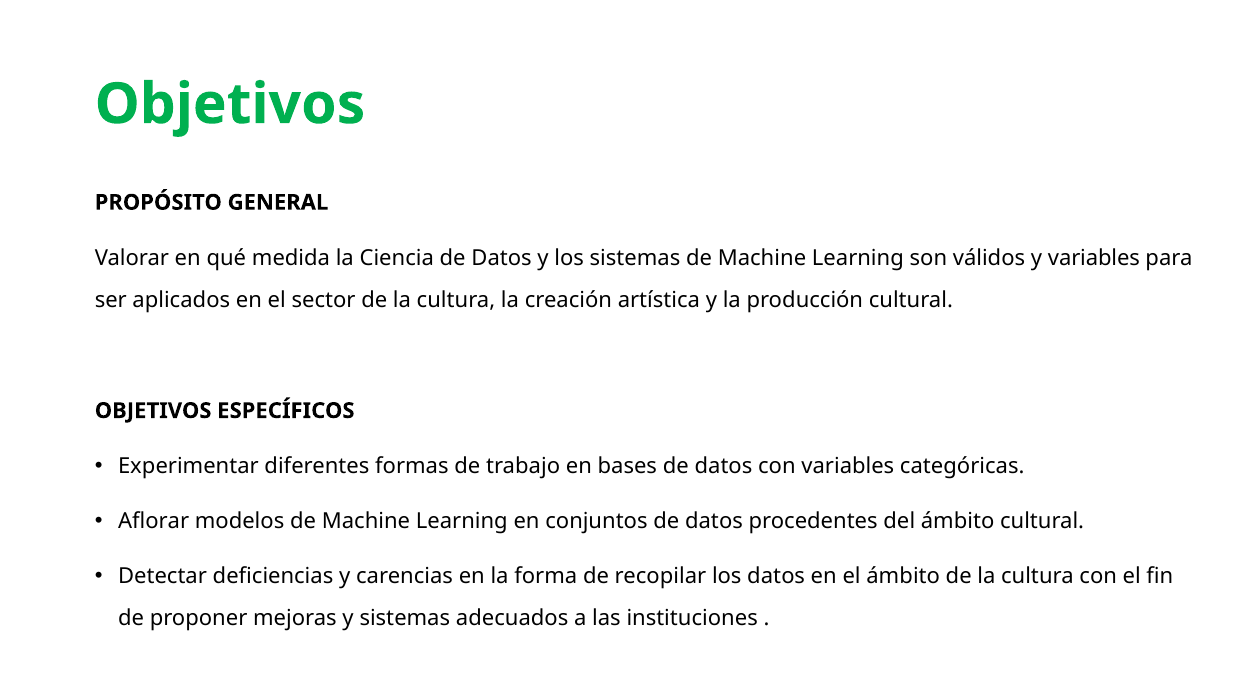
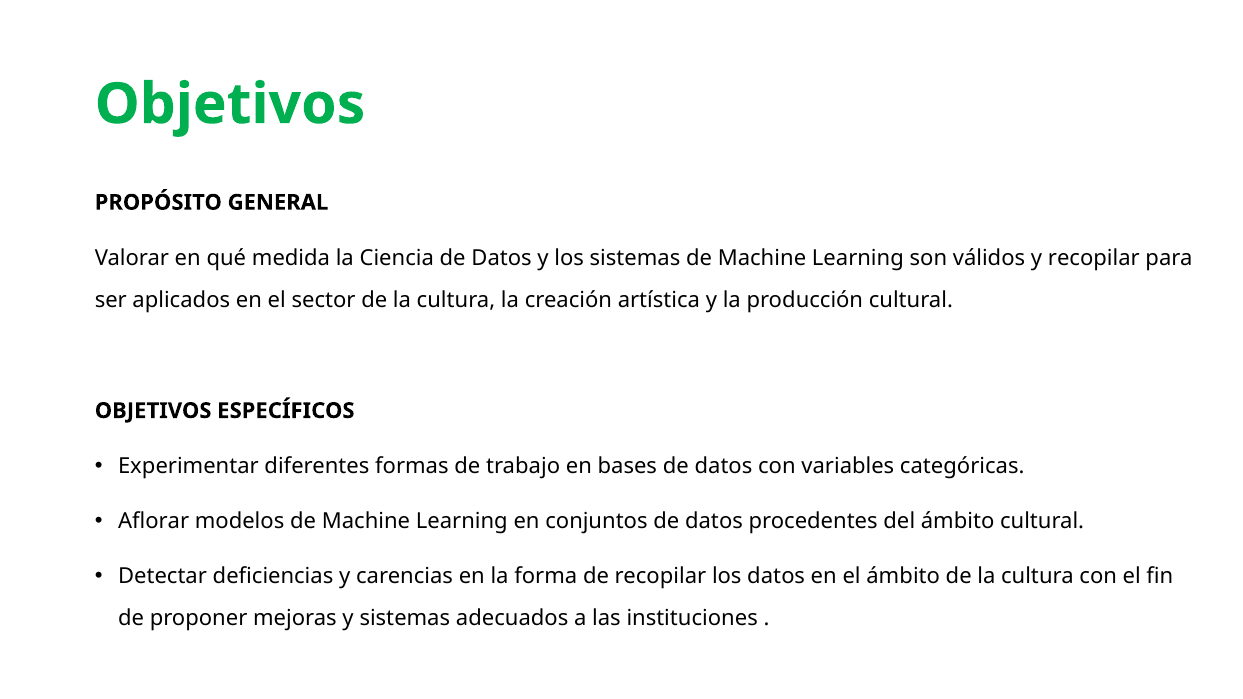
y variables: variables -> recopilar
